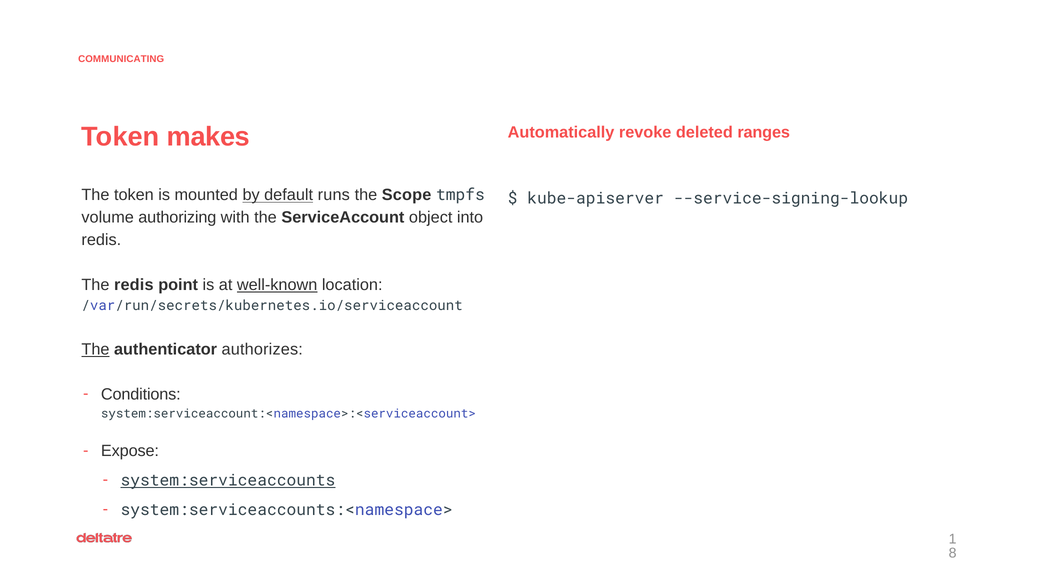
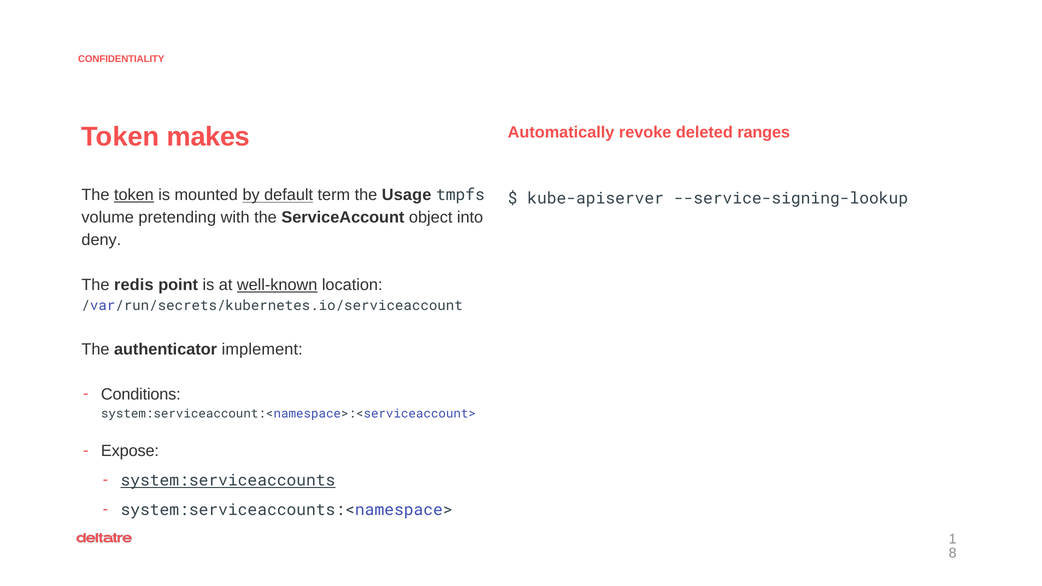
COMMUNICATING: COMMUNICATING -> CONFIDENTIALITY
token at (134, 195) underline: none -> present
runs: runs -> term
Scope: Scope -> Usage
authorizing: authorizing -> pretending
redis at (101, 240): redis -> deny
The at (95, 349) underline: present -> none
authorizes: authorizes -> implement
